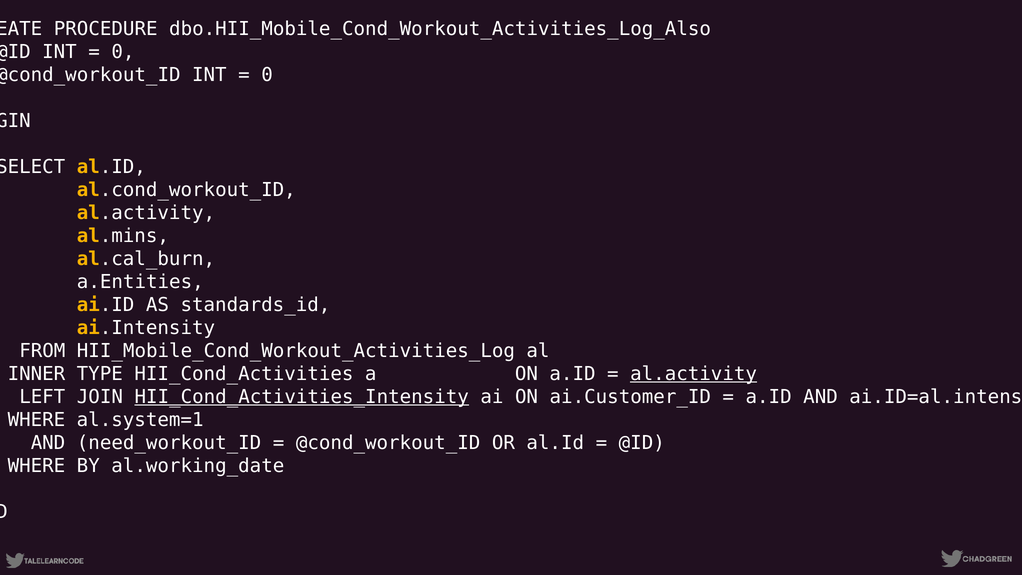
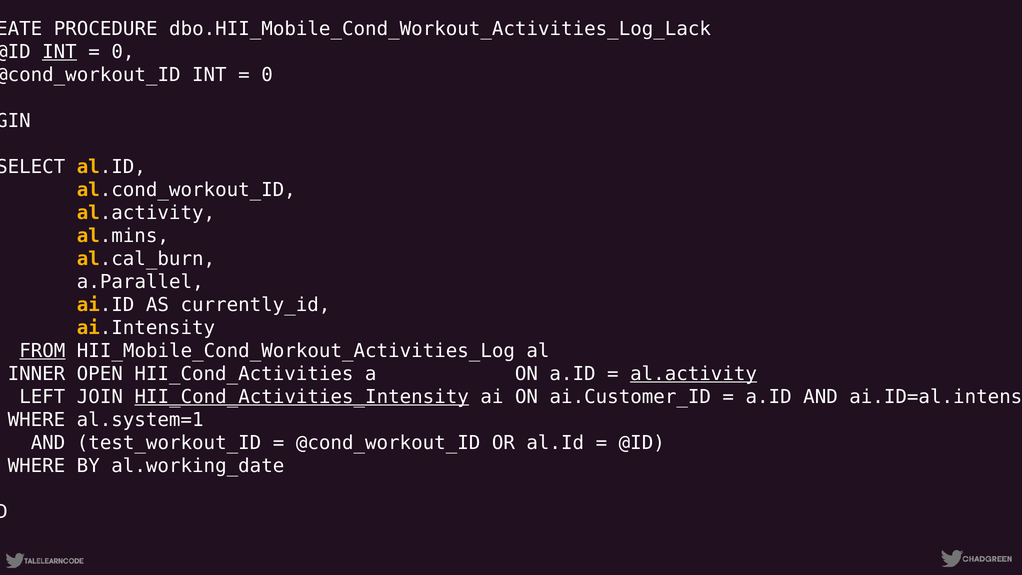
dbo.HII_Mobile_Cond_Workout_Activities_Log_Also: dbo.HII_Mobile_Cond_Workout_Activities_Log_Also -> dbo.HII_Mobile_Cond_Workout_Activities_Log_Lack
INT at (60, 52) underline: none -> present
a.Entities: a.Entities -> a.Parallel
standards_id: standards_id -> currently_id
FROM underline: none -> present
TYPE: TYPE -> OPEN
need_workout_ID: need_workout_ID -> test_workout_ID
